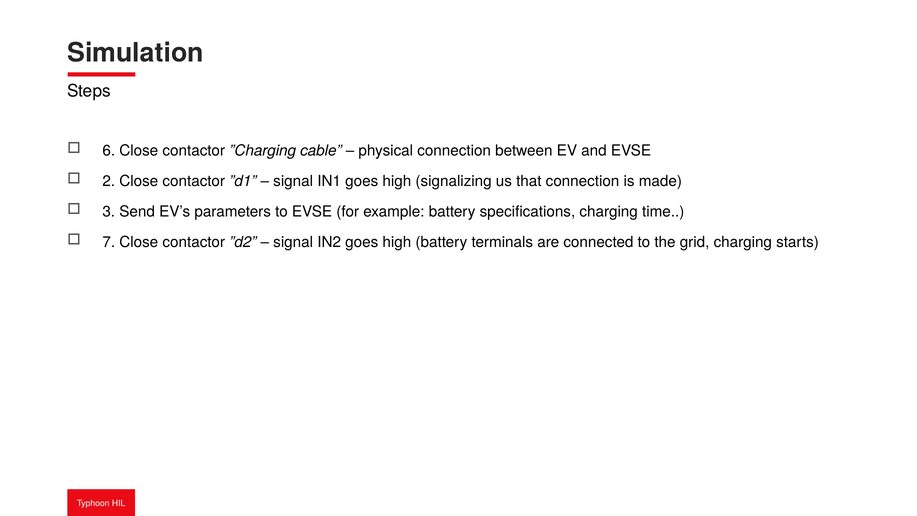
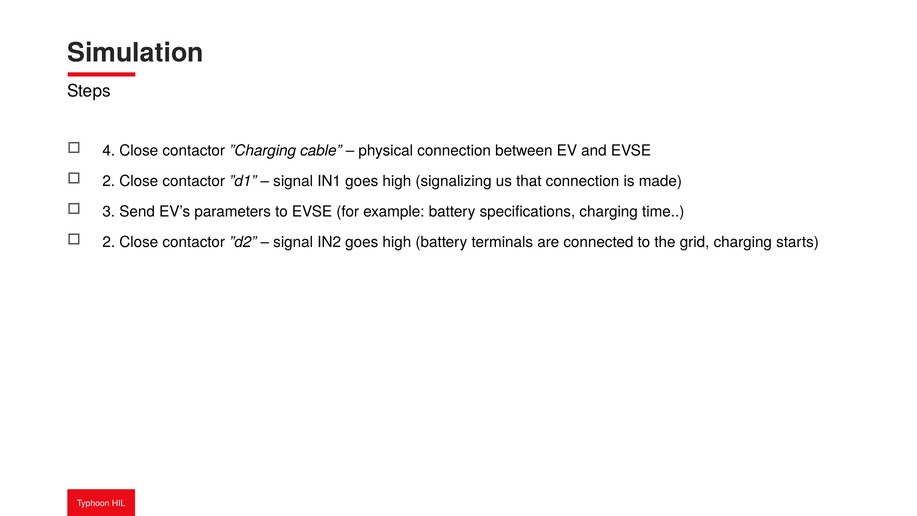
6: 6 -> 4
7 at (109, 242): 7 -> 2
